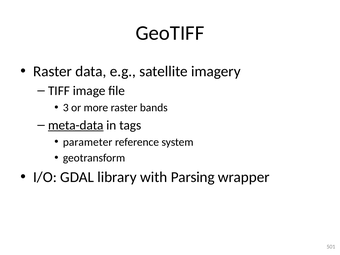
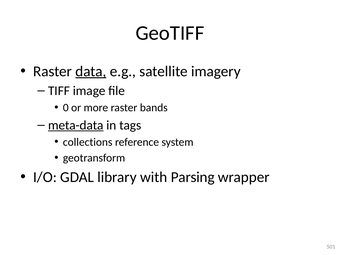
data underline: none -> present
3: 3 -> 0
parameter: parameter -> collections
